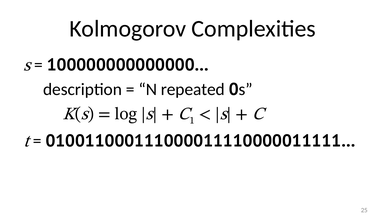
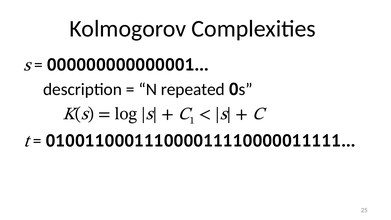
100000000000000…: 100000000000000… -> 000000000000001…
